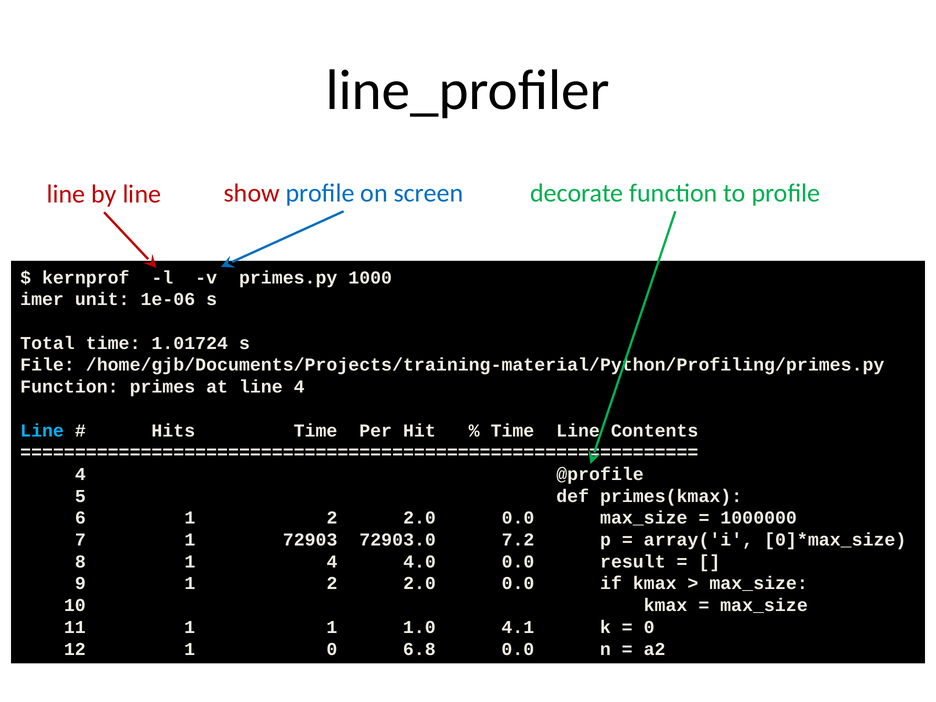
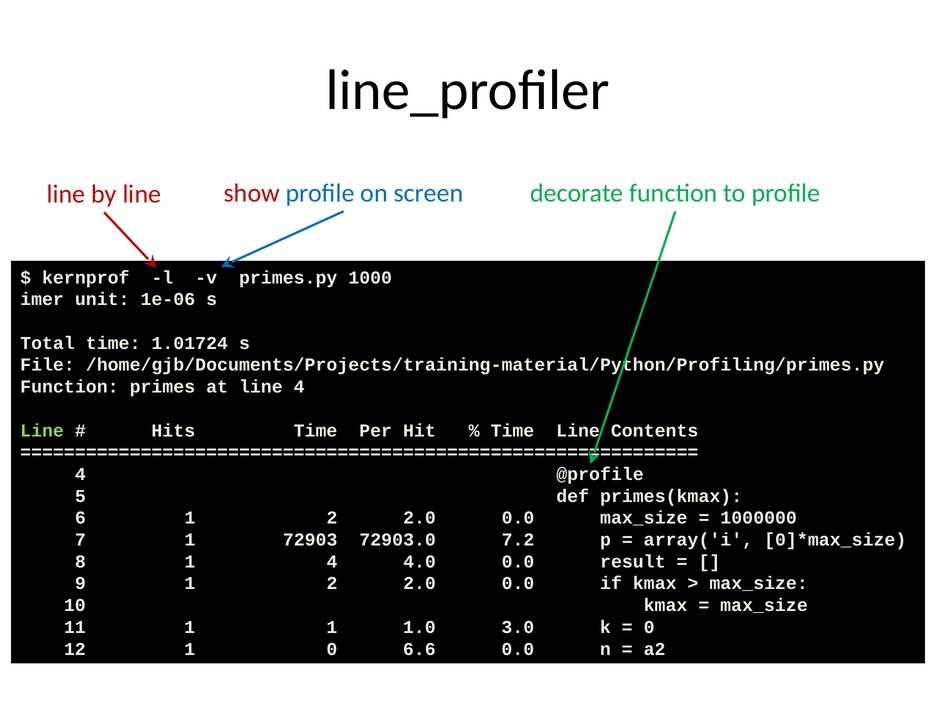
Line at (42, 431) colour: light blue -> light green
4.1: 4.1 -> 3.0
6.8: 6.8 -> 6.6
